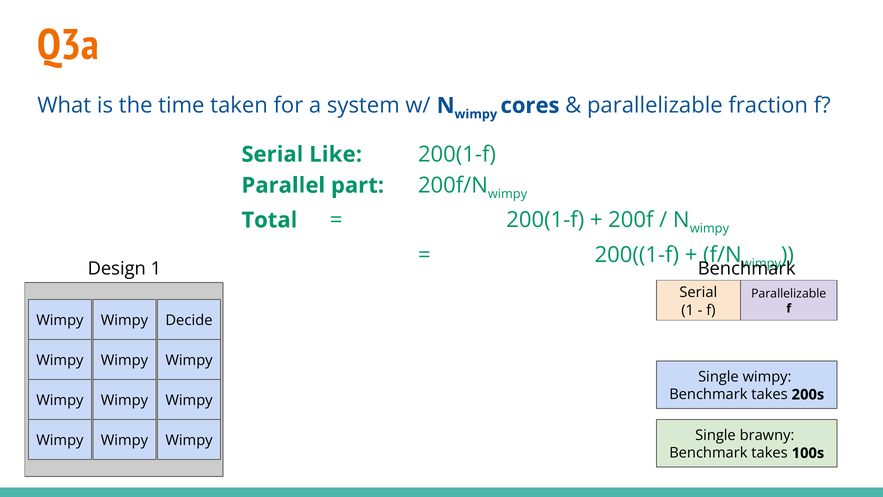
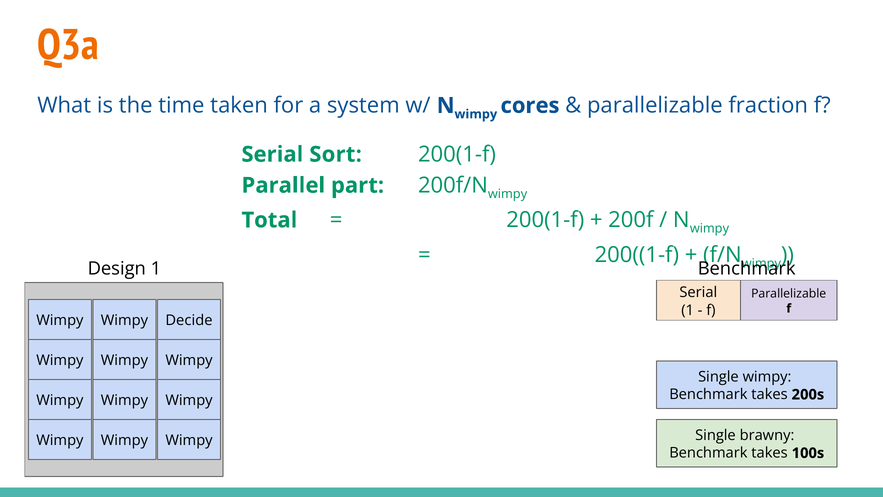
Like: Like -> Sort
